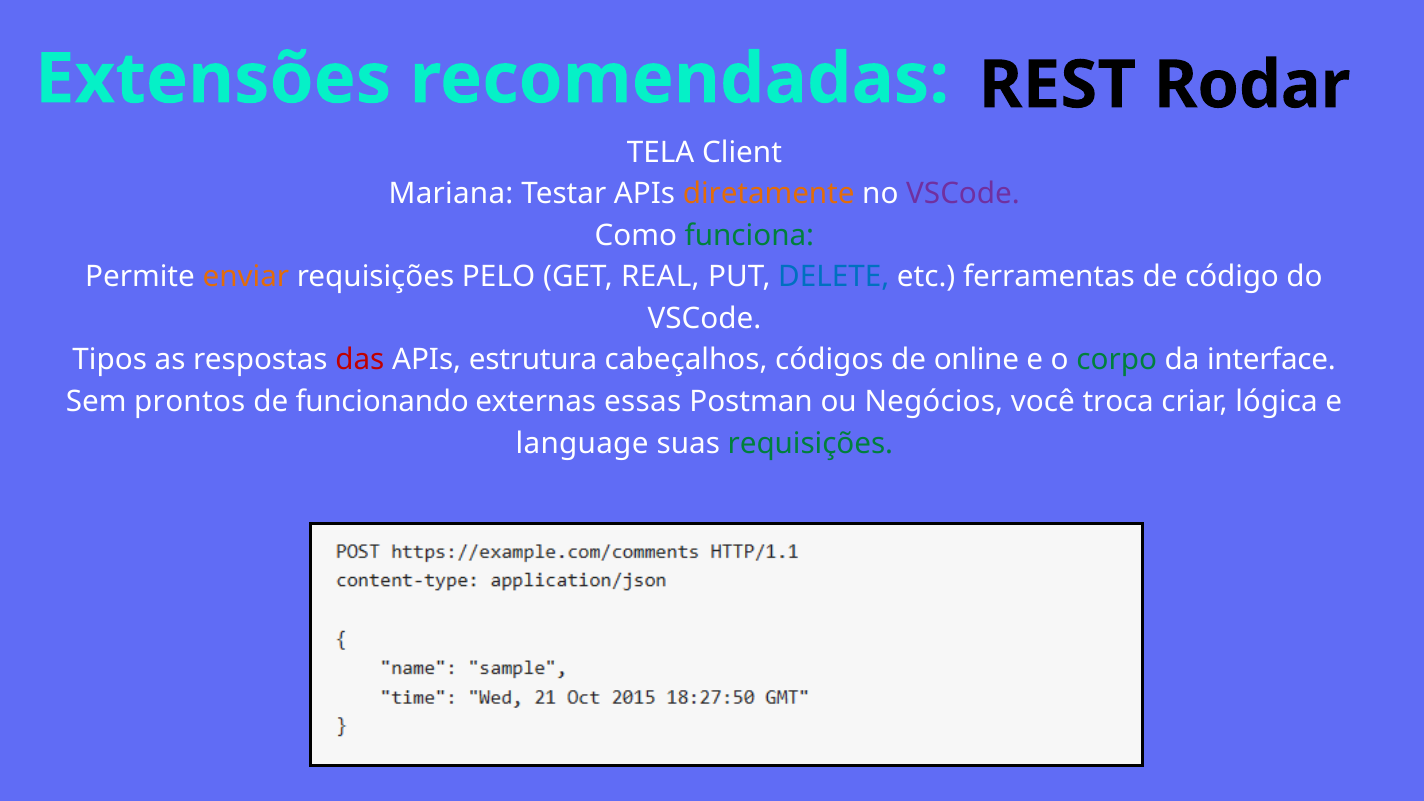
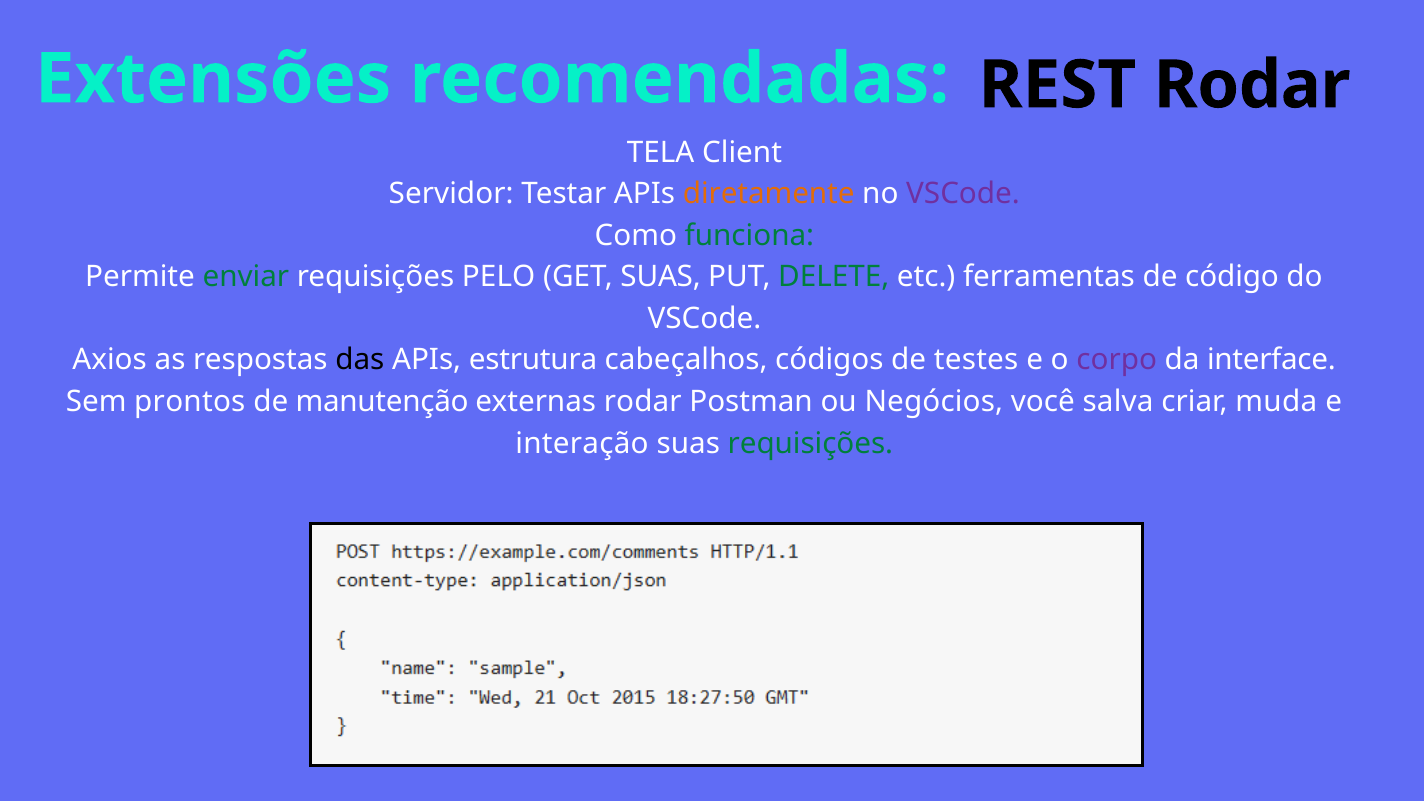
Mariana: Mariana -> Servidor
enviar colour: orange -> green
GET REAL: REAL -> SUAS
DELETE colour: blue -> green
Tipos: Tipos -> Axios
das colour: red -> black
online: online -> testes
corpo colour: green -> purple
funcionando: funcionando -> manutenção
externas essas: essas -> rodar
troca: troca -> salva
lógica: lógica -> muda
language: language -> interação
